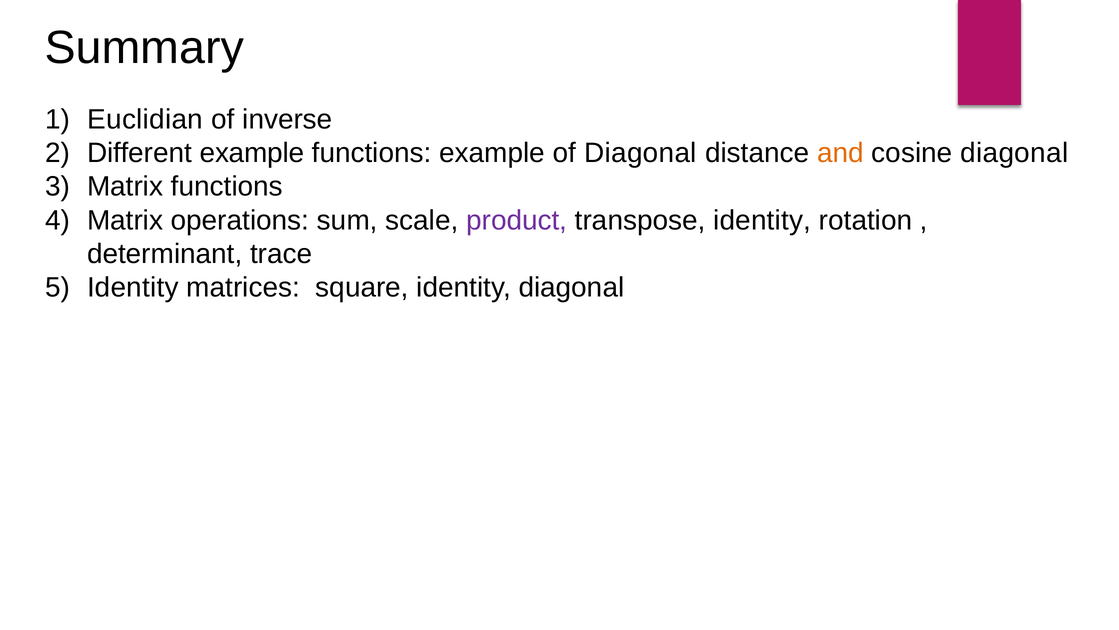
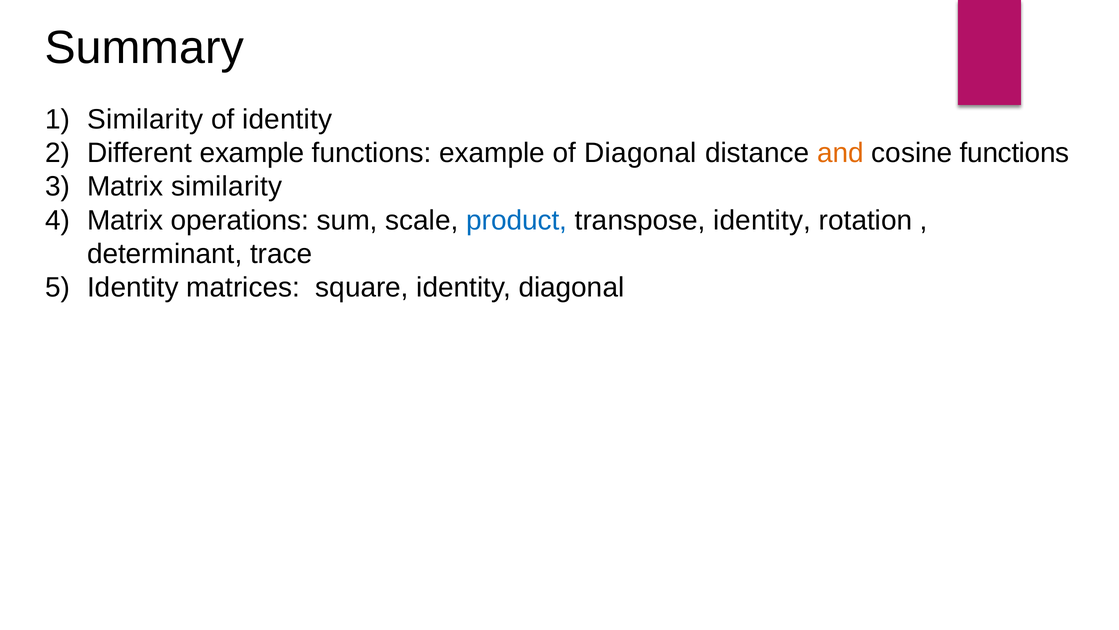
Euclidian at (145, 119): Euclidian -> Similarity
of inverse: inverse -> identity
cosine diagonal: diagonal -> functions
Matrix functions: functions -> similarity
product colour: purple -> blue
